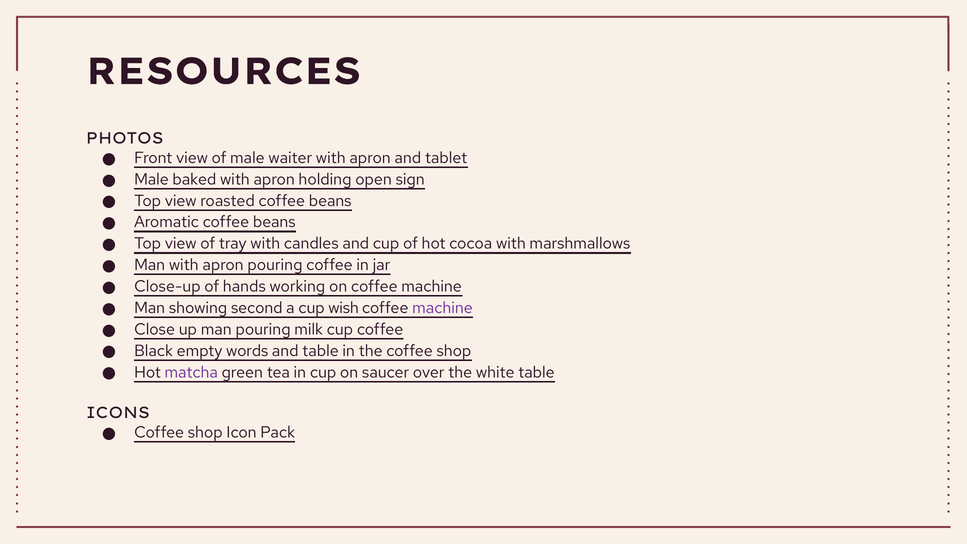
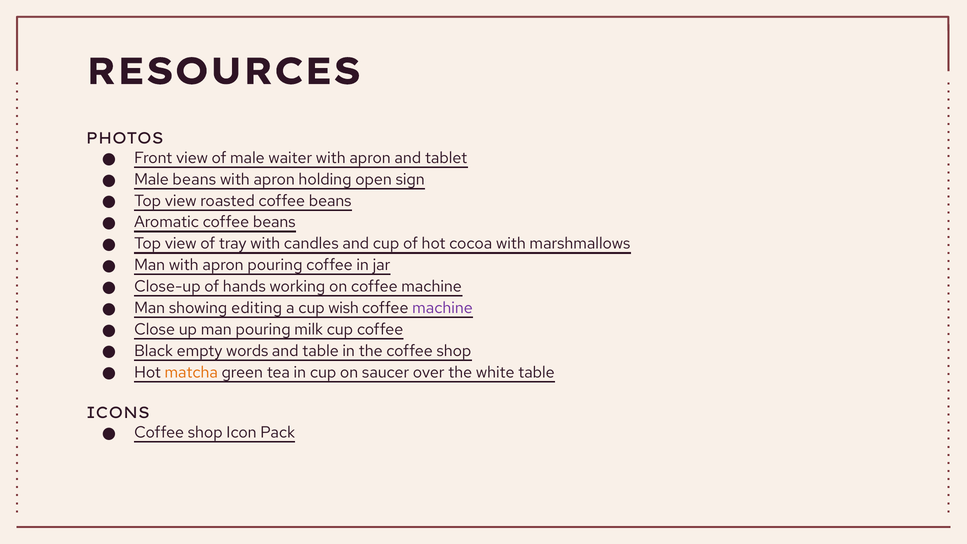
Male baked: baked -> beans
second: second -> editing
matcha colour: purple -> orange
